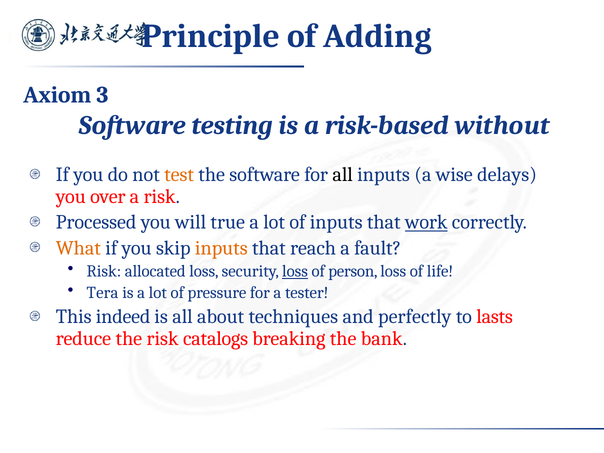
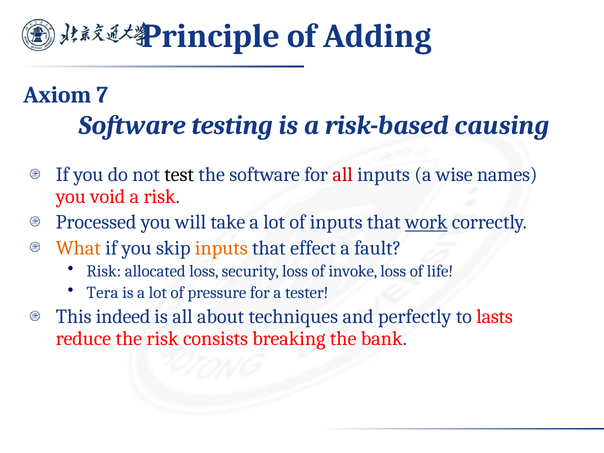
3: 3 -> 7
without: without -> causing
test colour: orange -> black
all at (343, 175) colour: black -> red
delays: delays -> names
over: over -> void
true: true -> take
reach: reach -> effect
loss at (295, 271) underline: present -> none
person: person -> invoke
catalogs: catalogs -> consists
